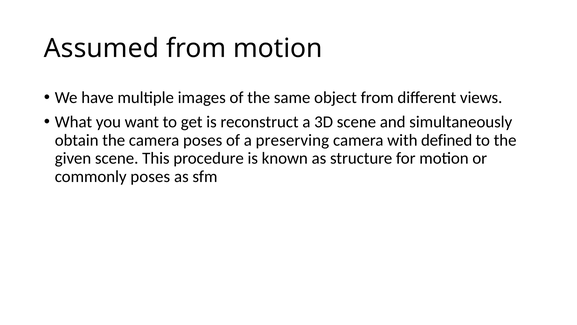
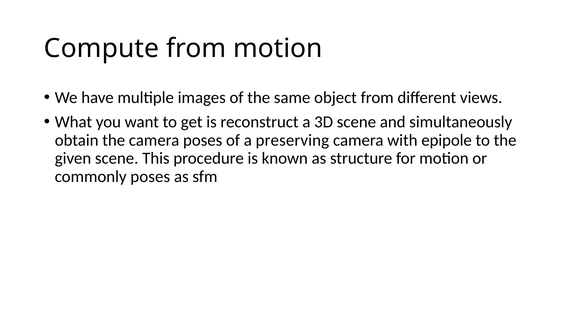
Assumed: Assumed -> Compute
defined: defined -> epipole
